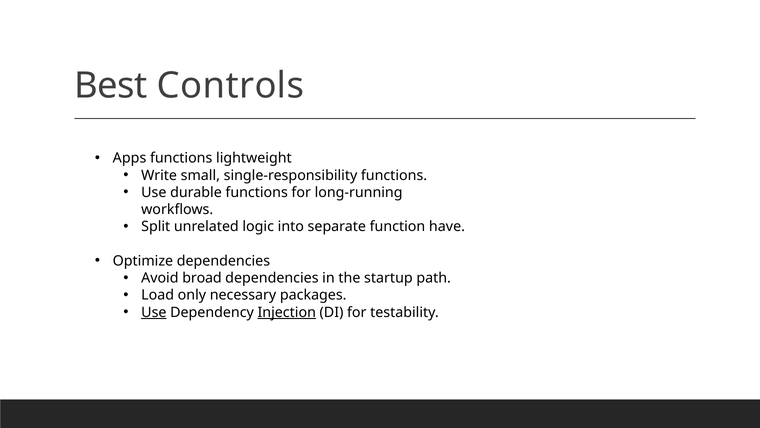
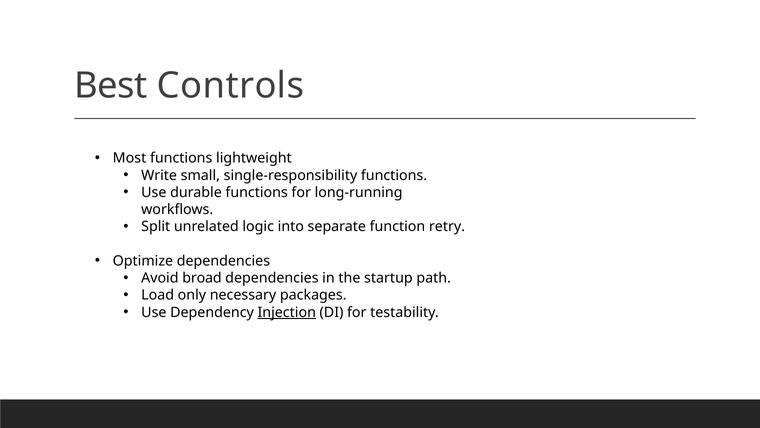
Apps: Apps -> Most
have: have -> retry
Use at (154, 312) underline: present -> none
